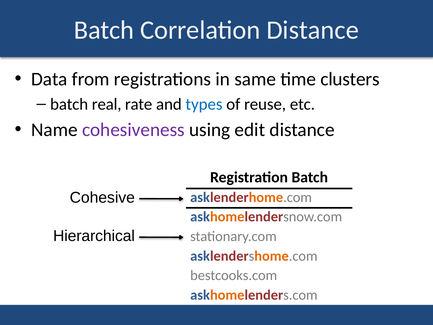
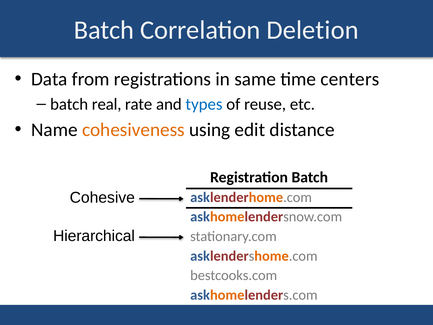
Correlation Distance: Distance -> Deletion
clusters: clusters -> centers
cohesiveness colour: purple -> orange
